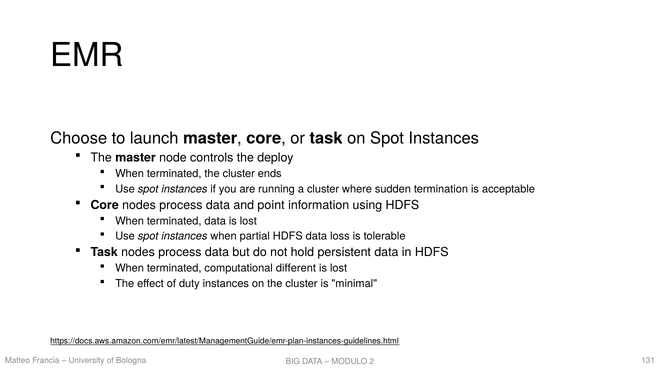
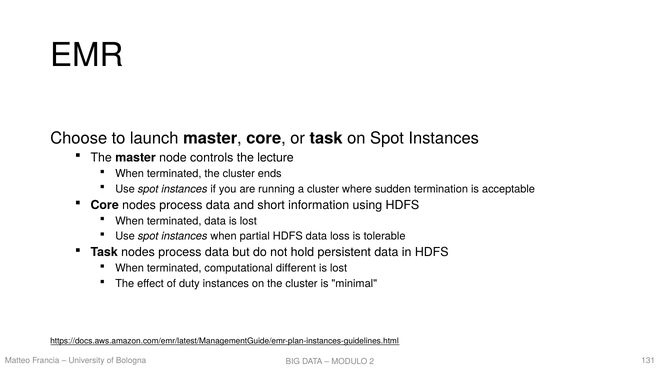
deploy: deploy -> lecture
point: point -> short
